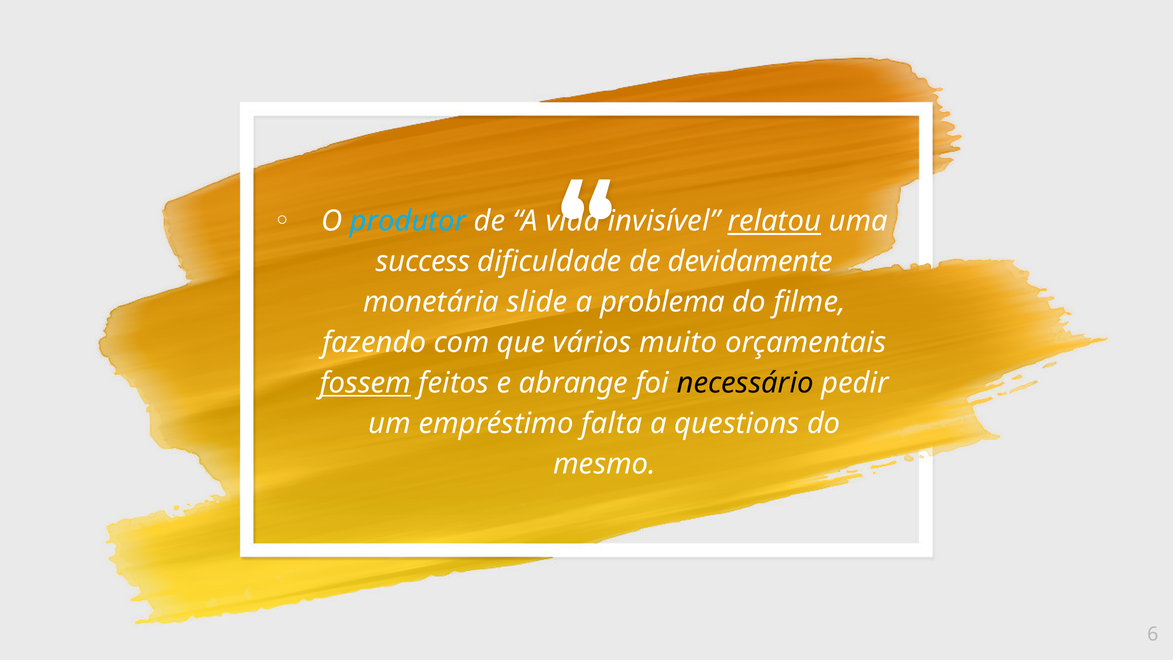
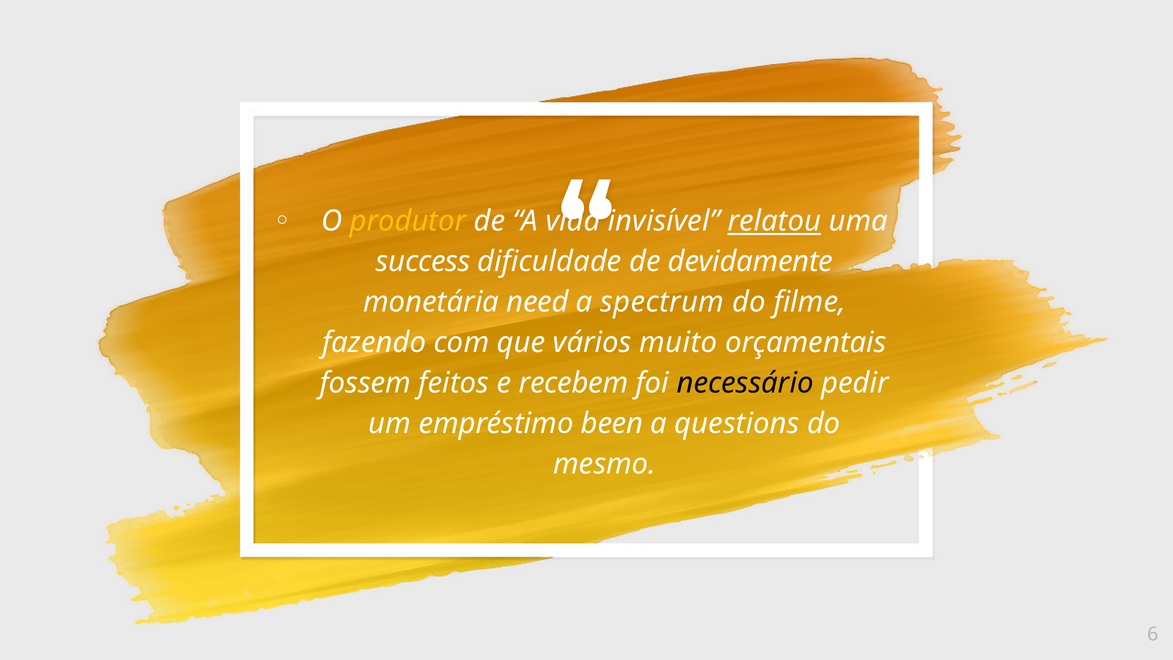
produtor colour: light blue -> yellow
slide: slide -> need
problema: problema -> spectrum
fossem underline: present -> none
abrange: abrange -> recebem
falta: falta -> been
